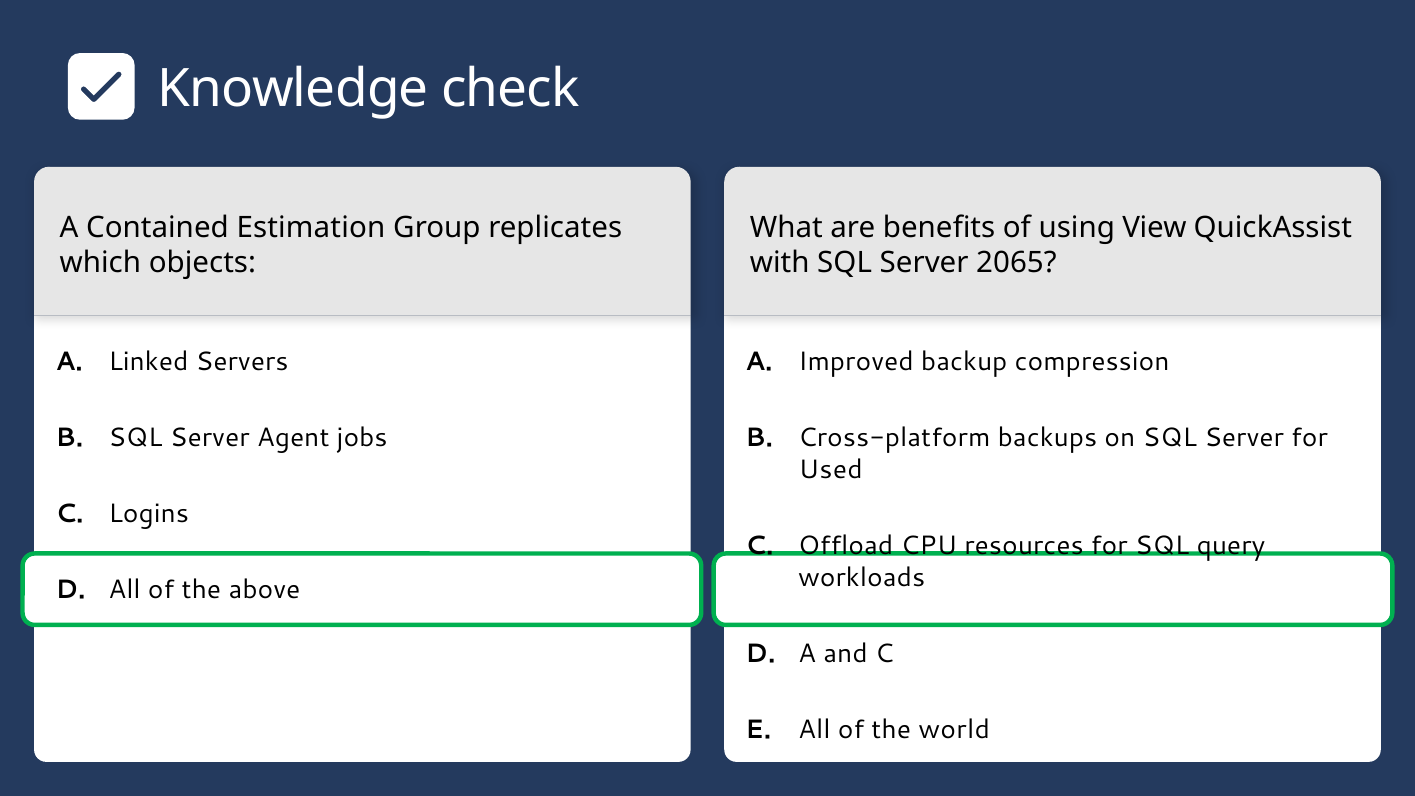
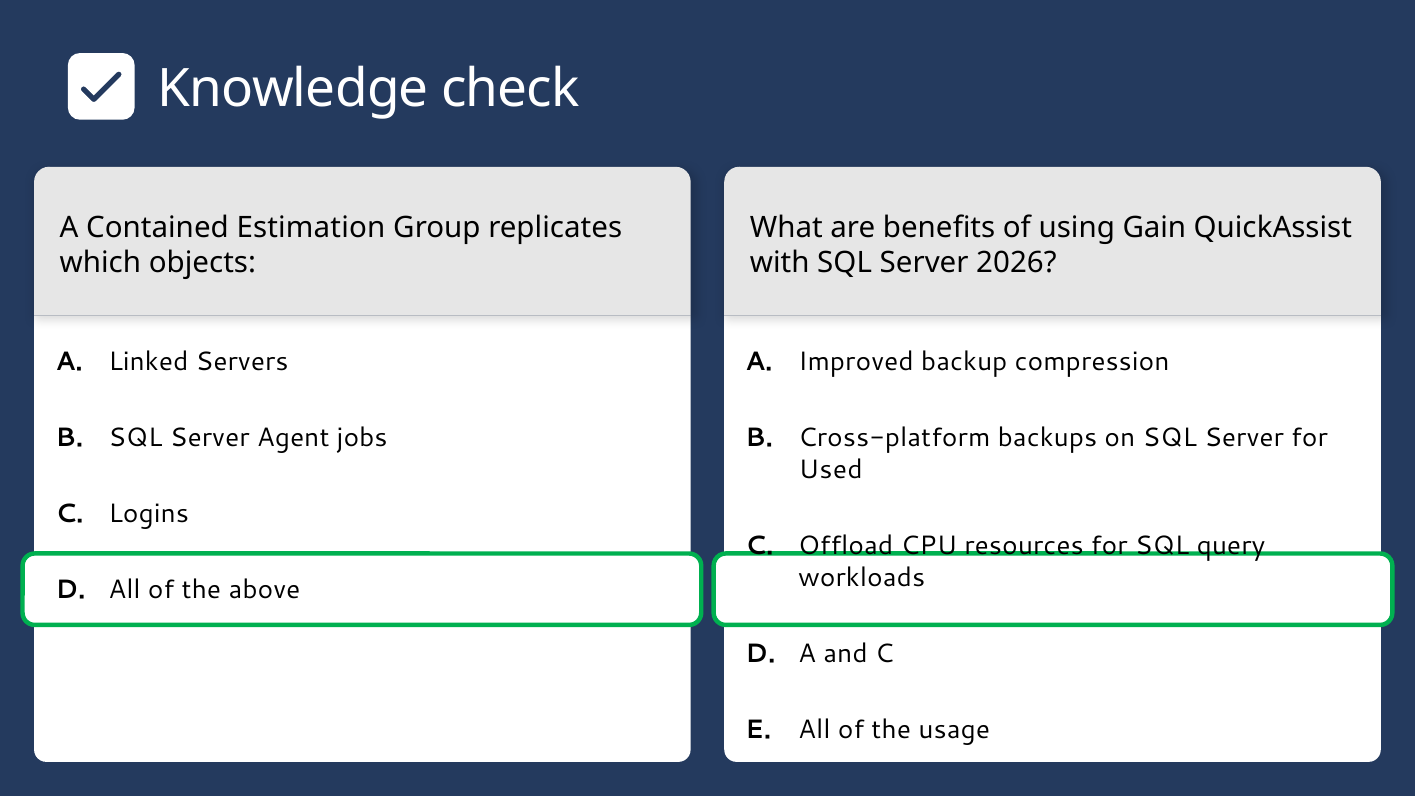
View: View -> Gain
2065: 2065 -> 2026
world: world -> usage
